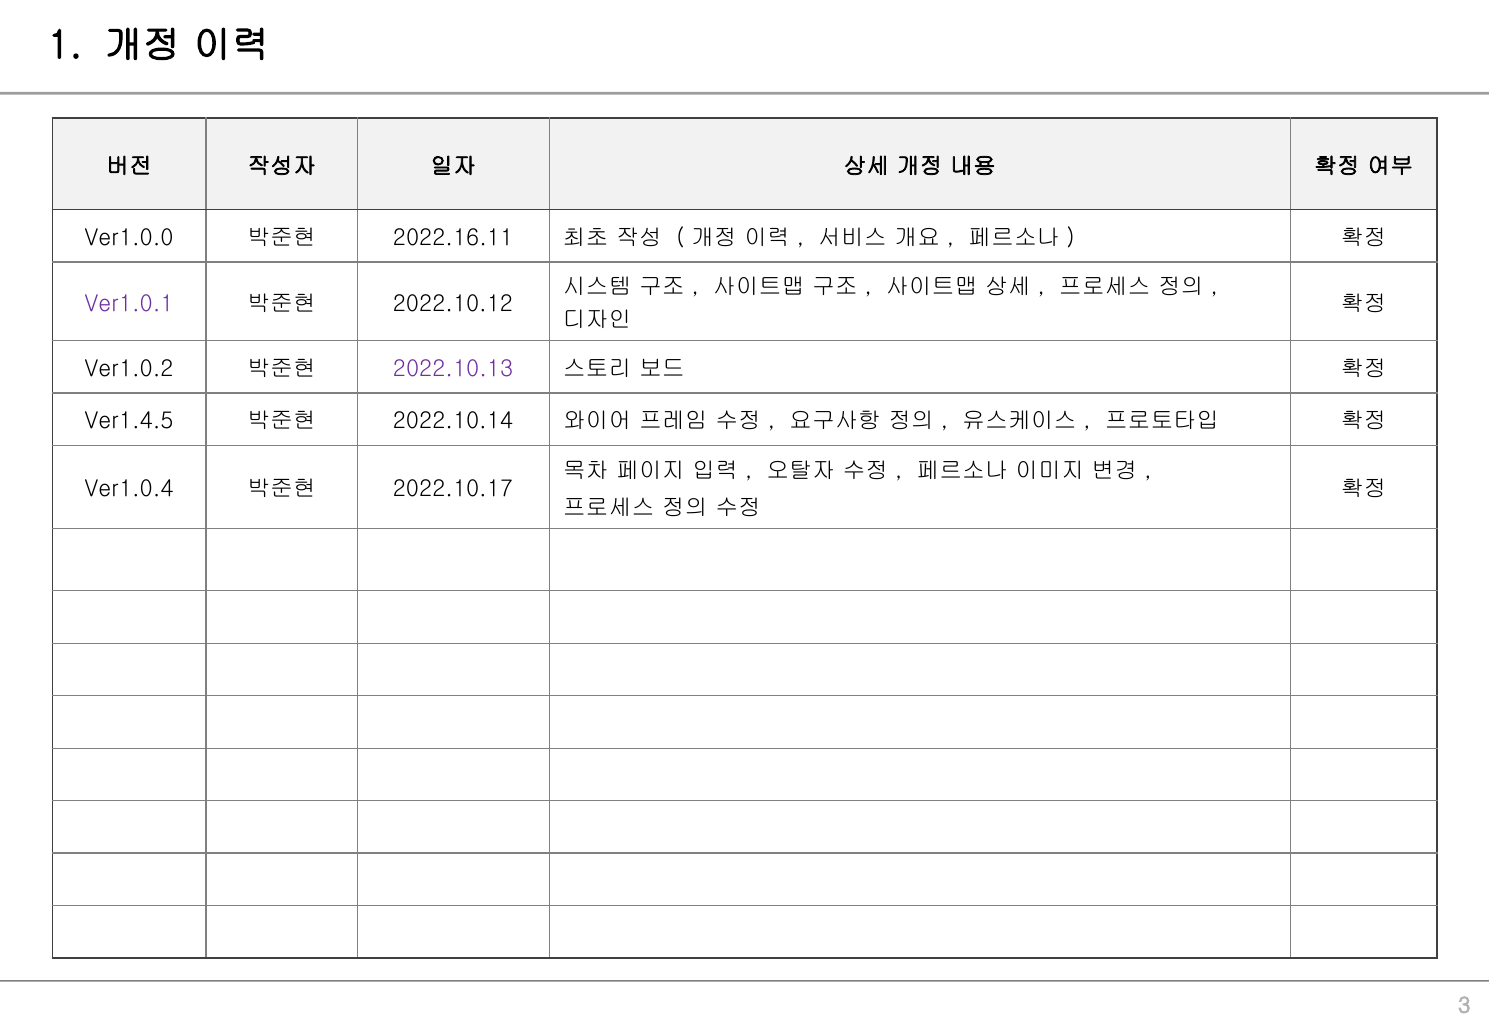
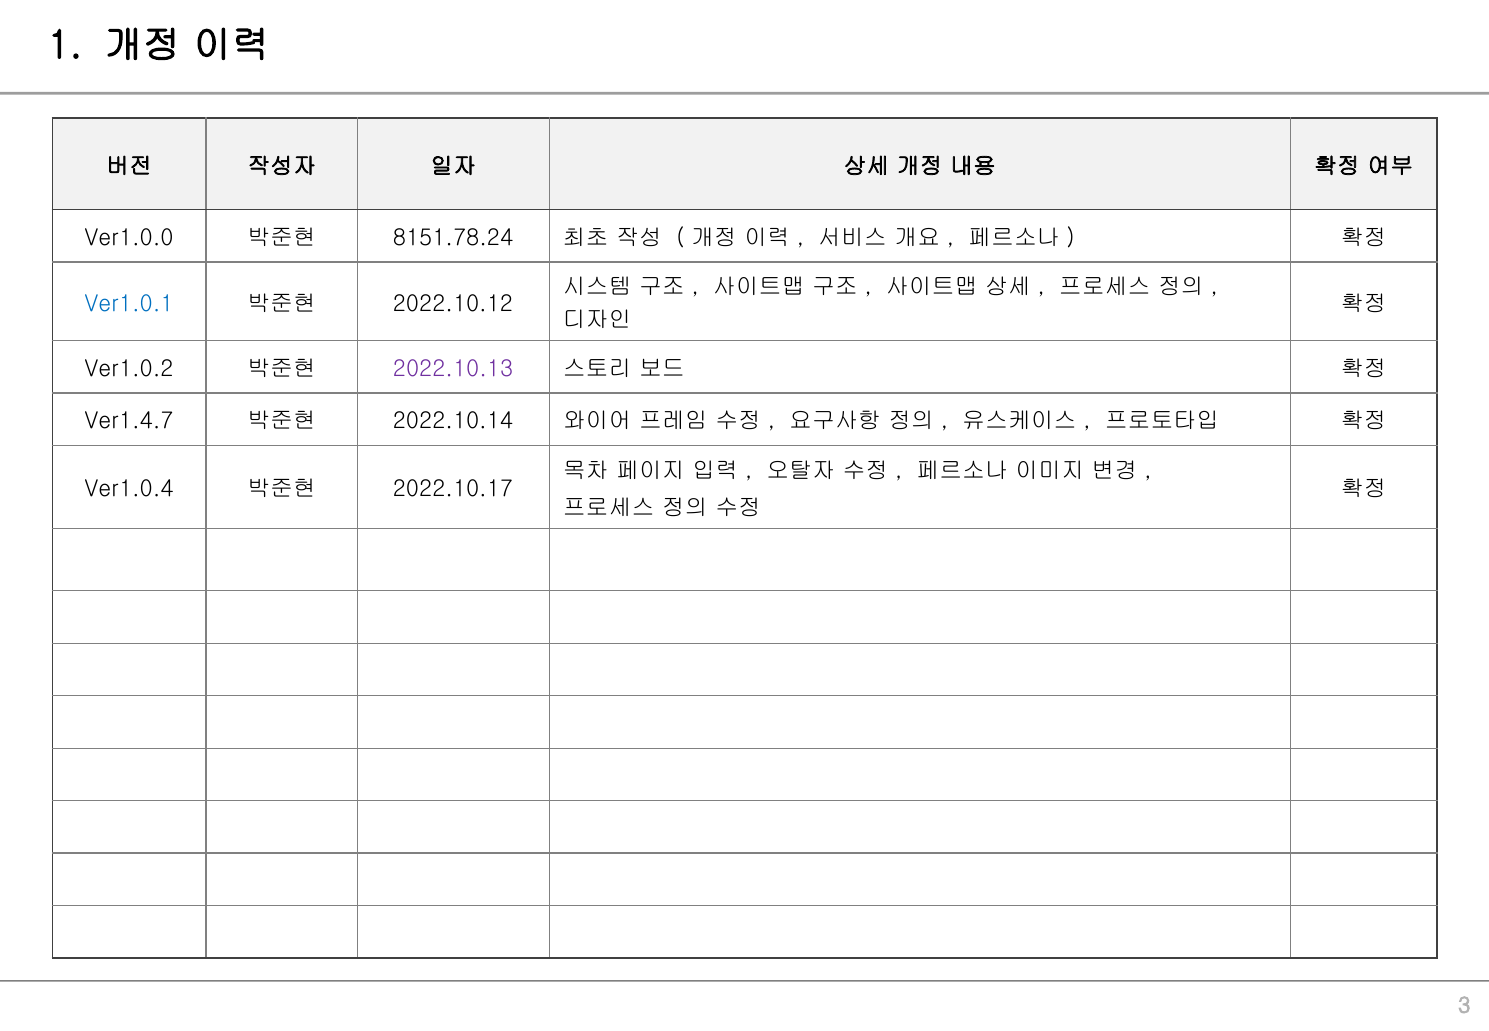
2022.16.11: 2022.16.11 -> 8151.78.24
Ver1.0.1 colour: purple -> blue
Ver1.4.5: Ver1.4.5 -> Ver1.4.7
